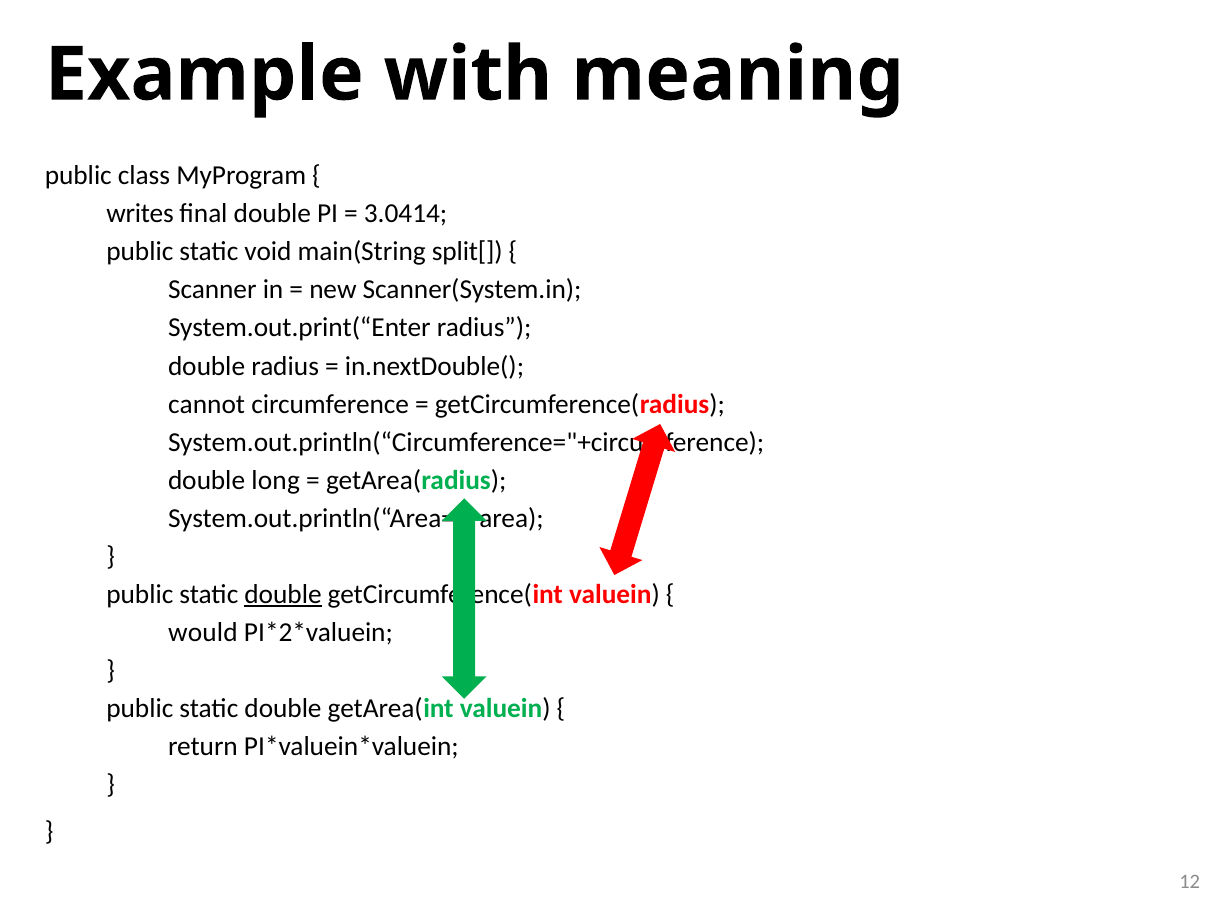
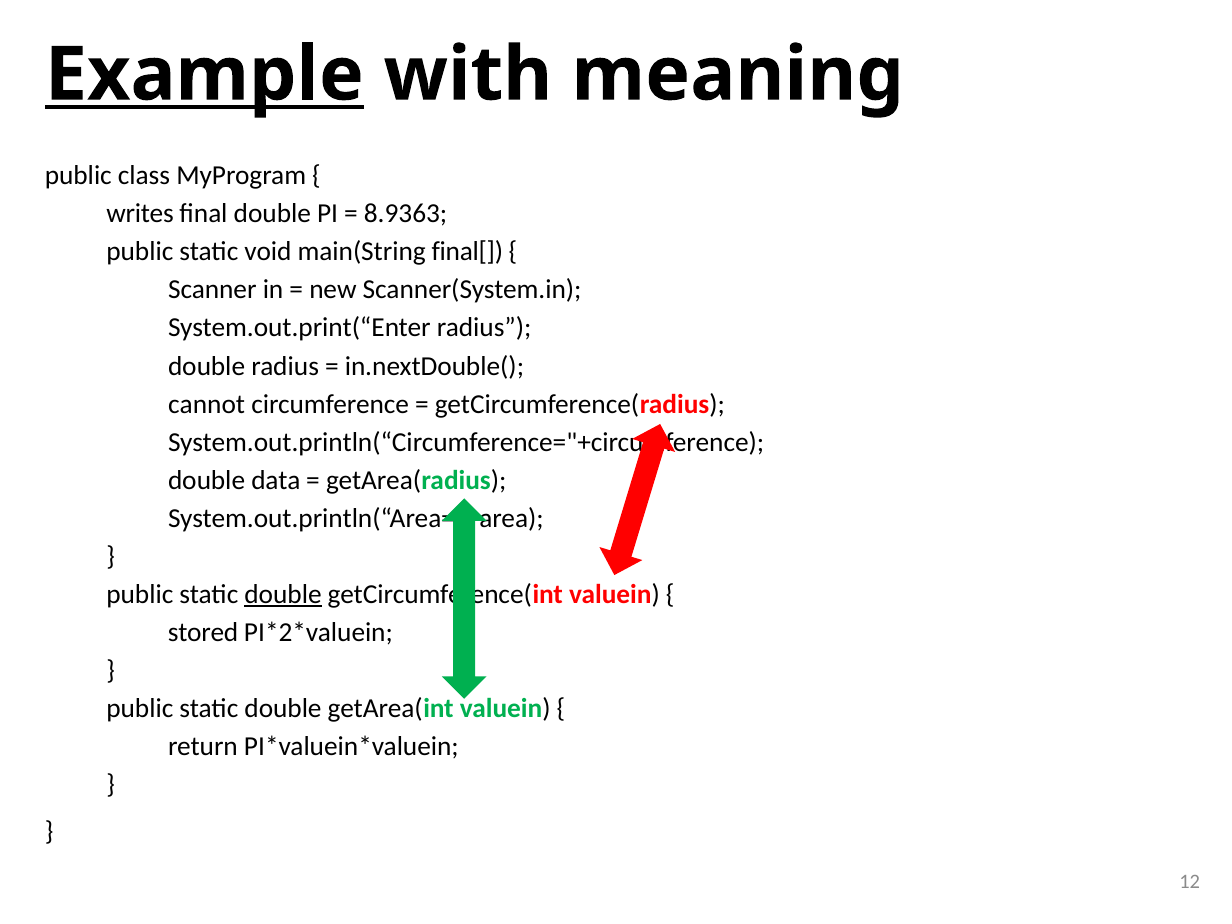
Example underline: none -> present
3.0414: 3.0414 -> 8.9363
split[: split[ -> final[
long: long -> data
would: would -> stored
